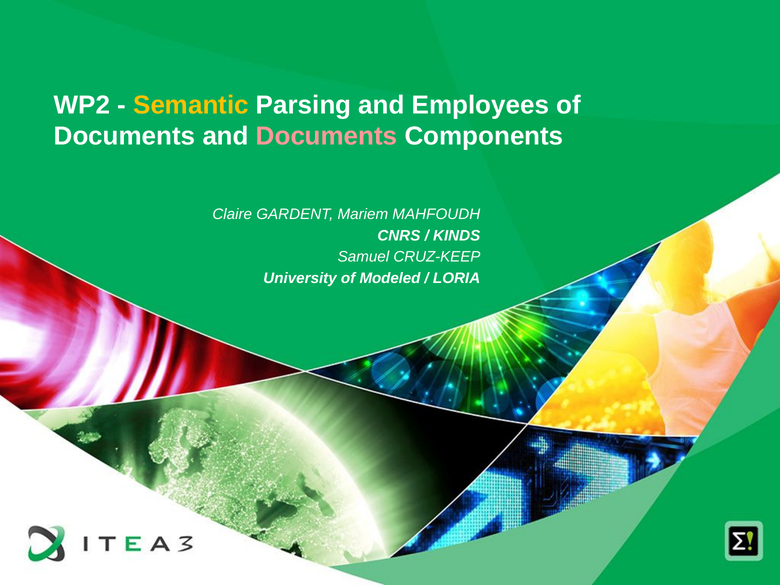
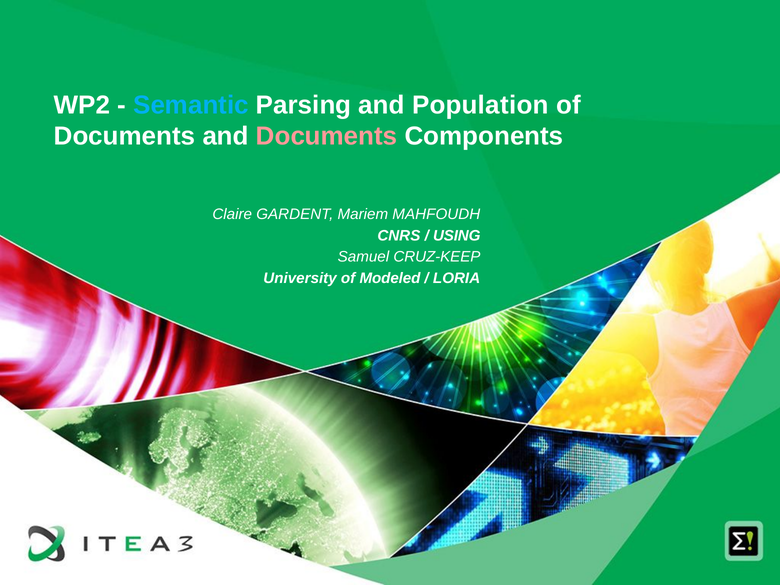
Semantic colour: yellow -> light blue
Employees: Employees -> Population
KINDS: KINDS -> USING
